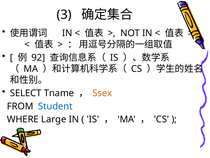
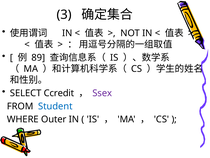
92: 92 -> 89
Tname: Tname -> Ccredit
Ssex colour: orange -> purple
Large: Large -> Outer
